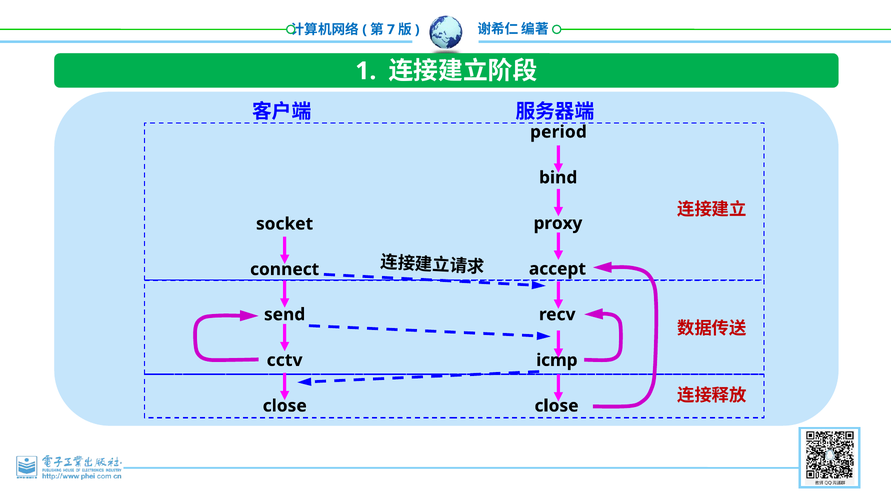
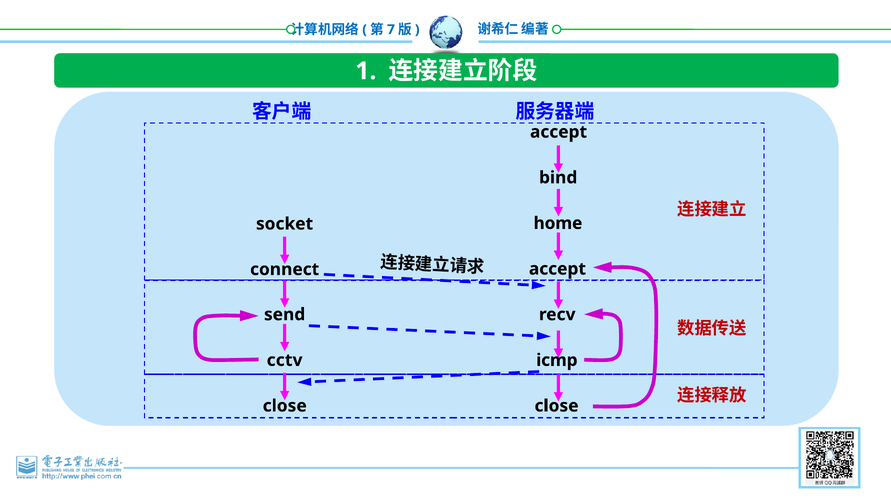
period at (558, 132): period -> accept
proxy: proxy -> home
